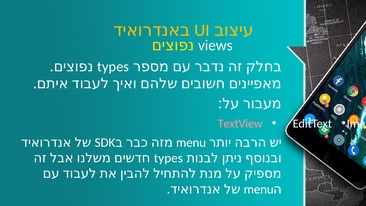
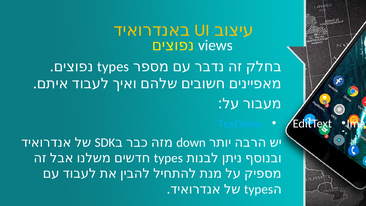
TextView colour: pink -> light blue
menu at (191, 142): menu -> down
menu at (259, 189): menu -> types
